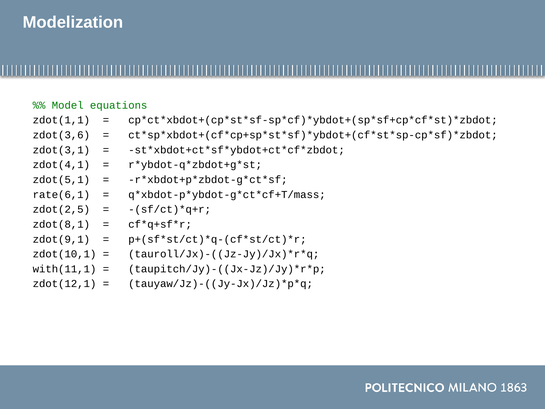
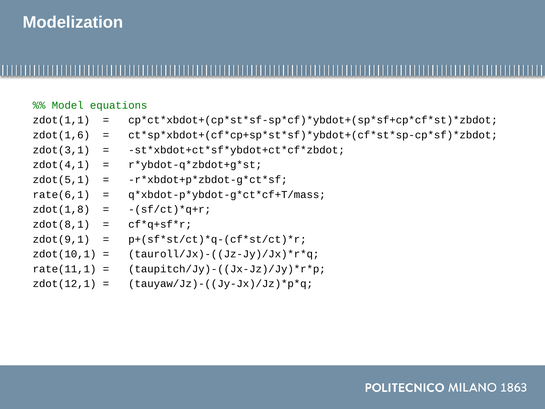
zdot(3,6: zdot(3,6 -> zdot(1,6
zdot(2,5: zdot(2,5 -> zdot(1,8
with(11,1: with(11,1 -> rate(11,1
